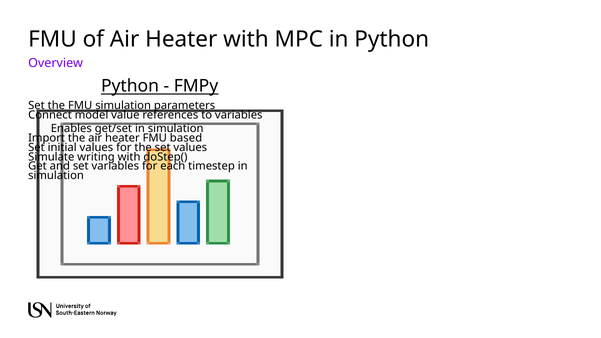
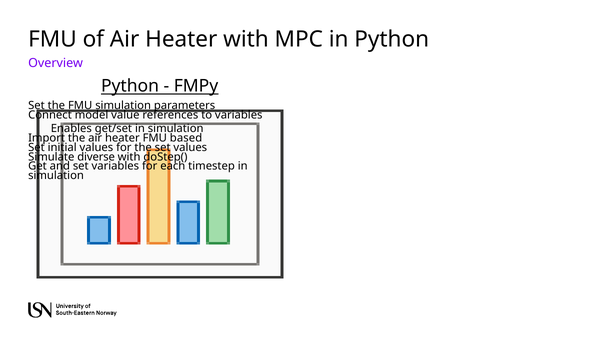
writing: writing -> diverse
